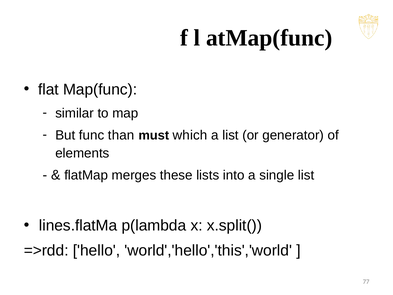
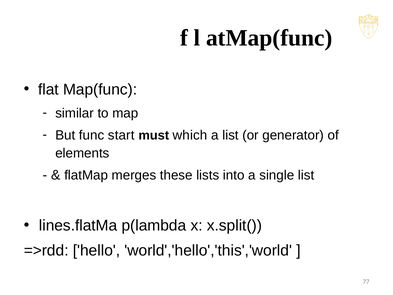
than: than -> start
